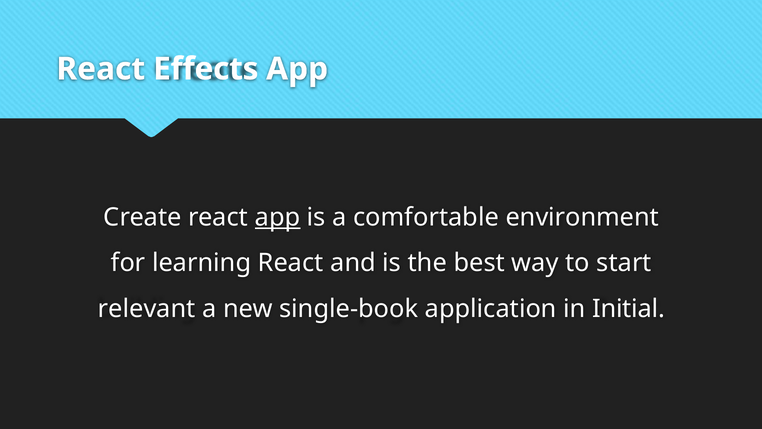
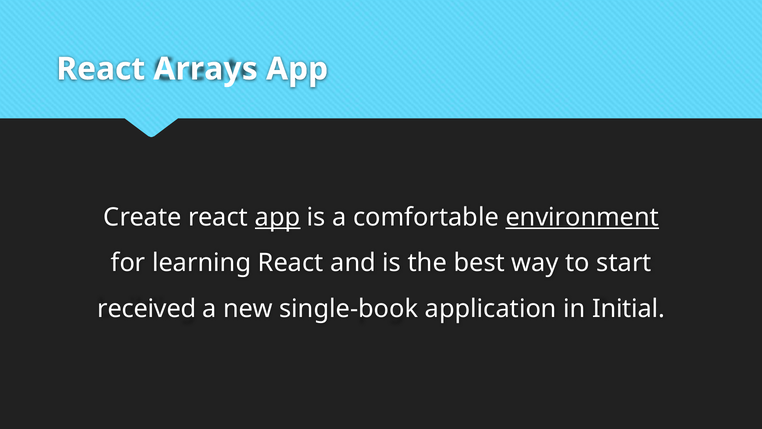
Effects: Effects -> Arrays
environment underline: none -> present
relevant: relevant -> received
